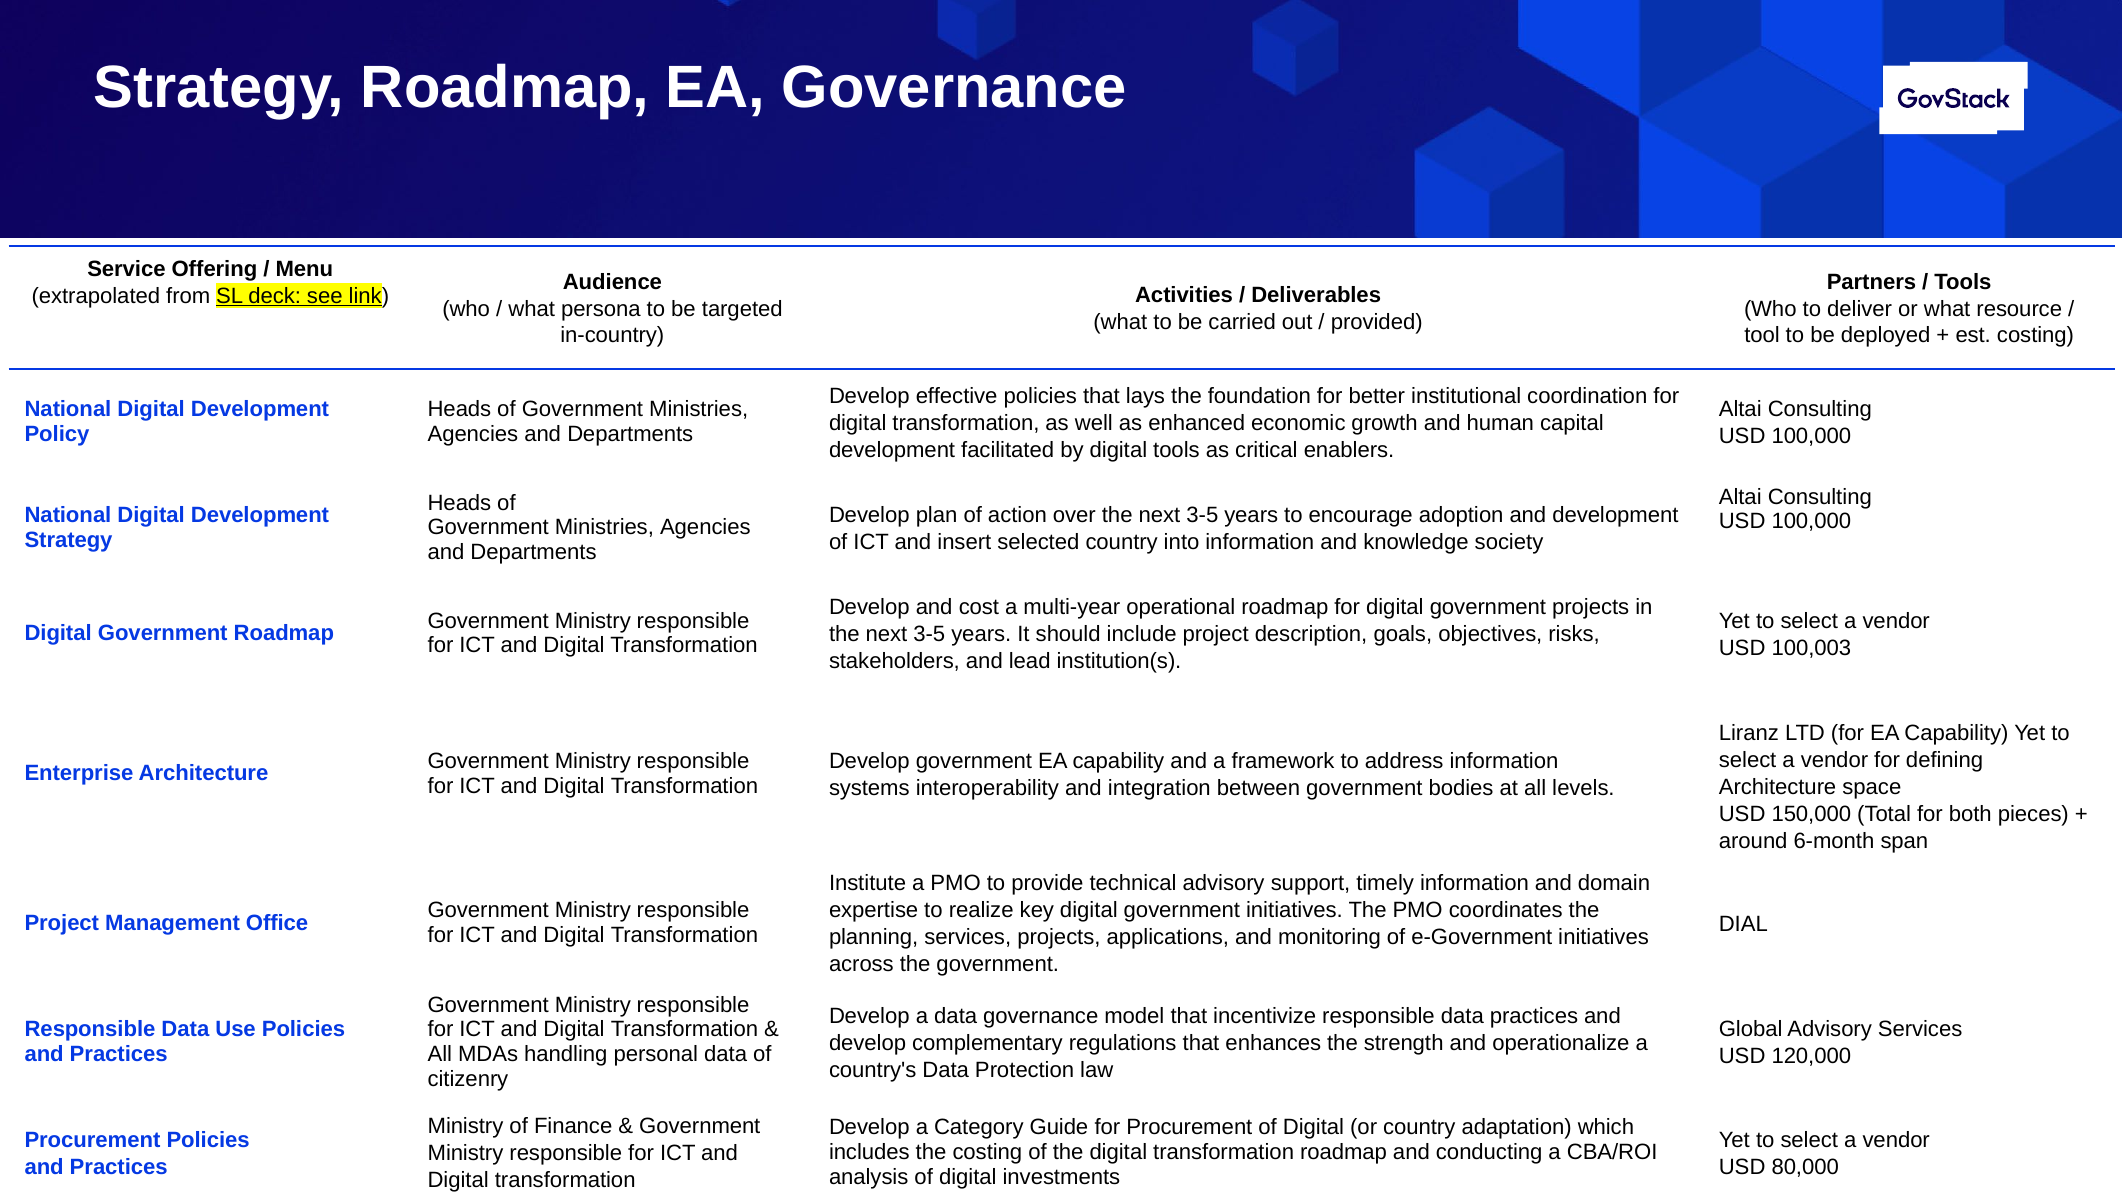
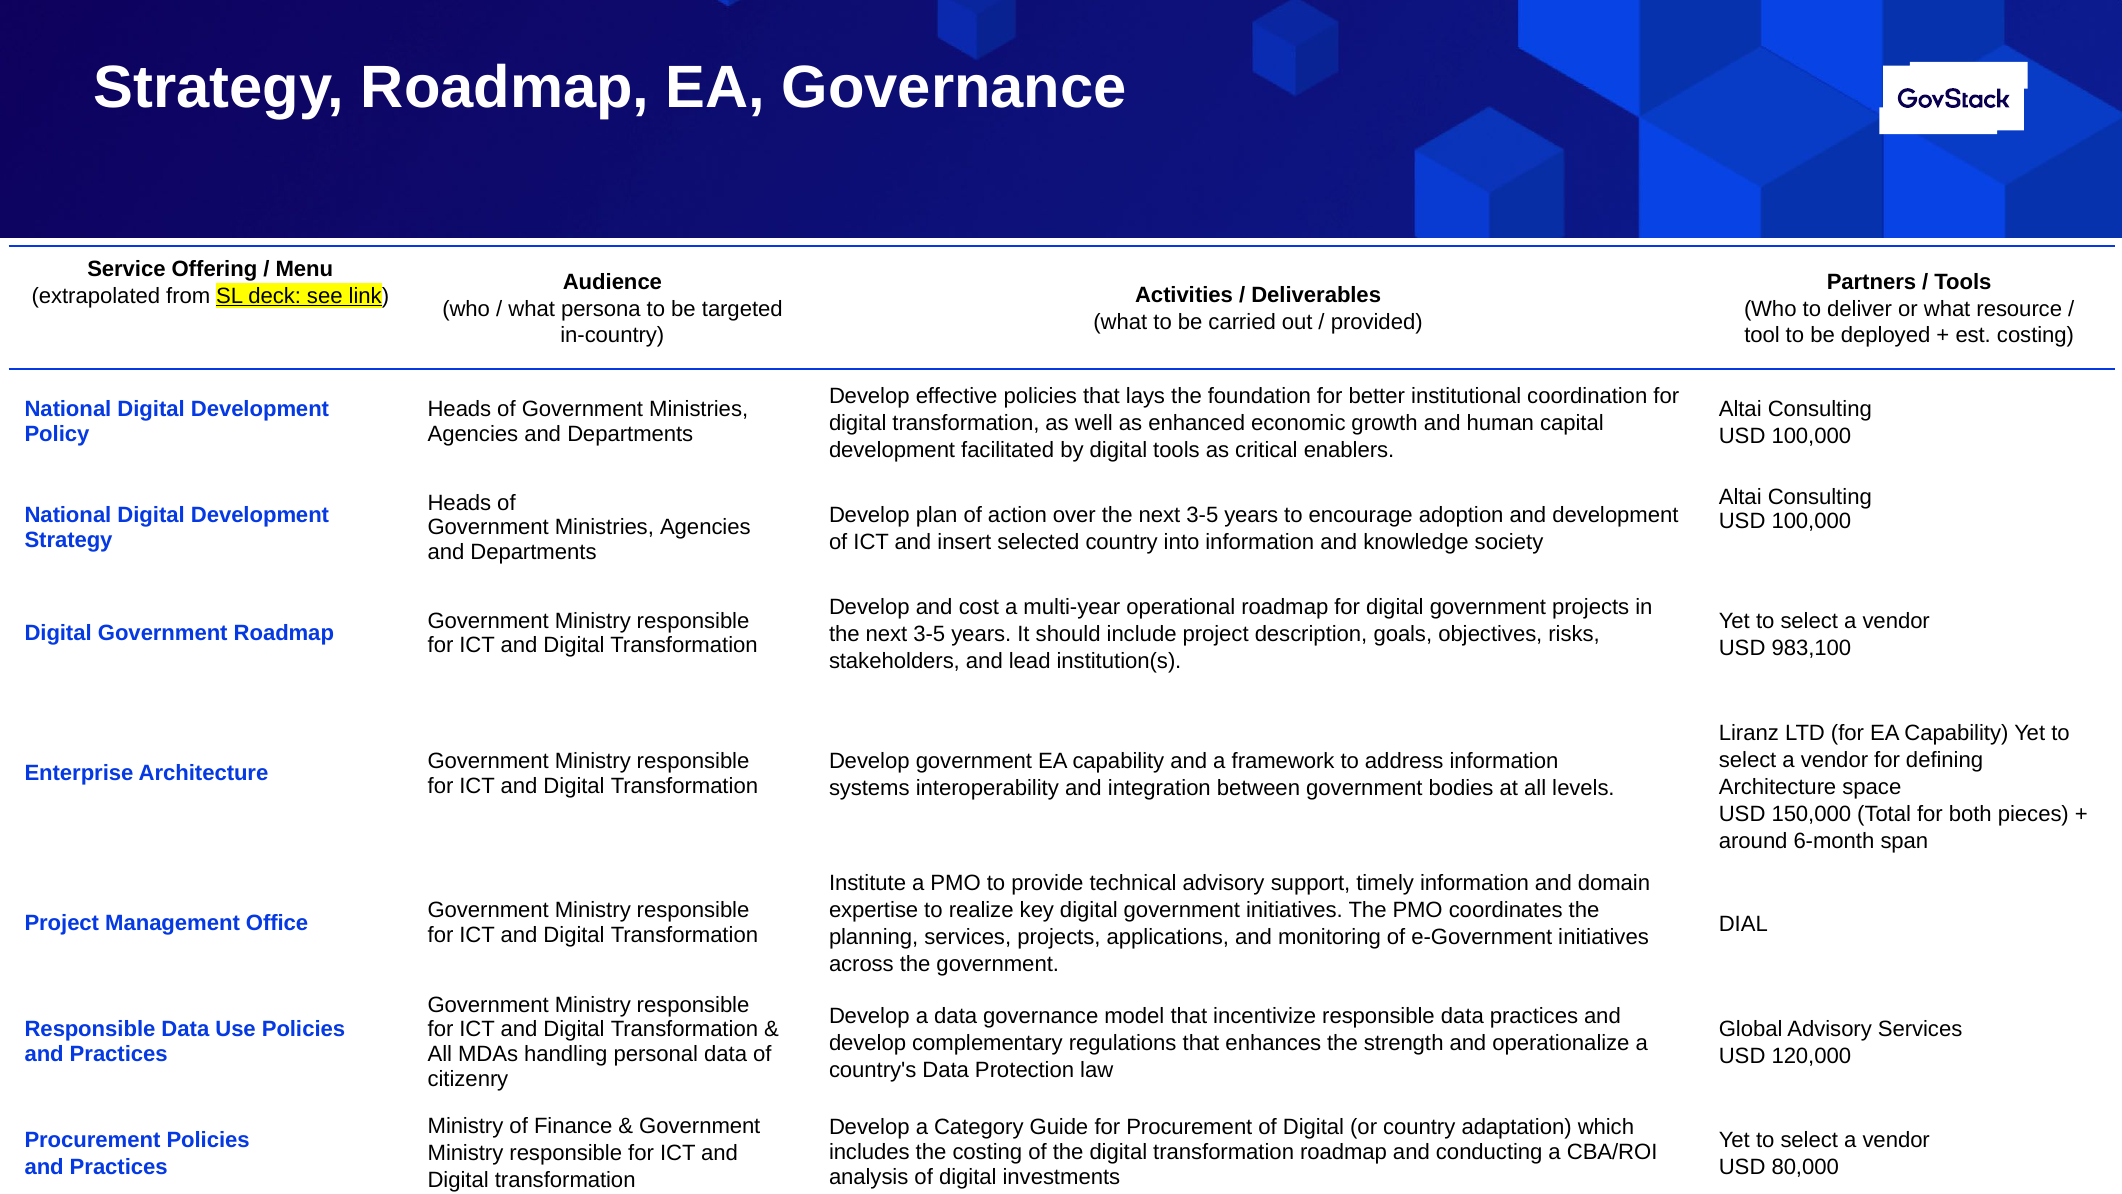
100,003: 100,003 -> 983,100
